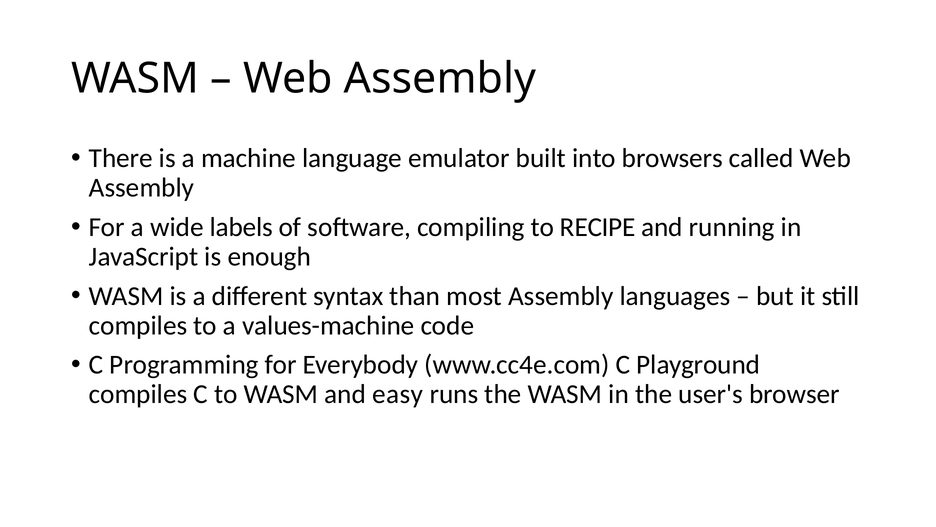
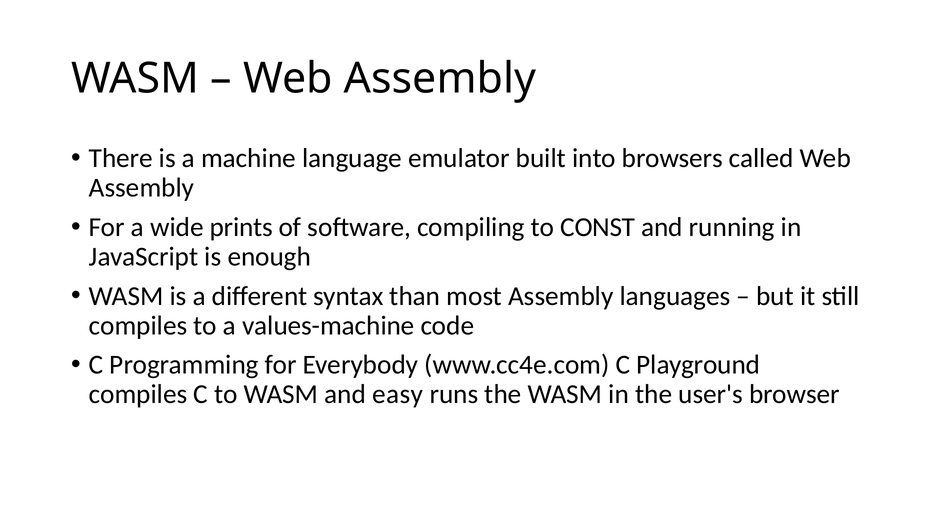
labels: labels -> prints
RECIPE: RECIPE -> CONST
